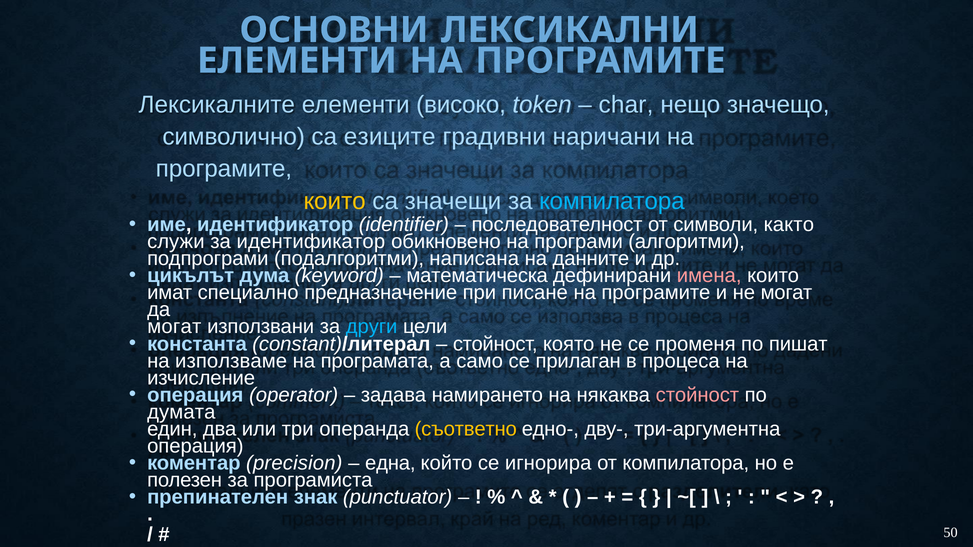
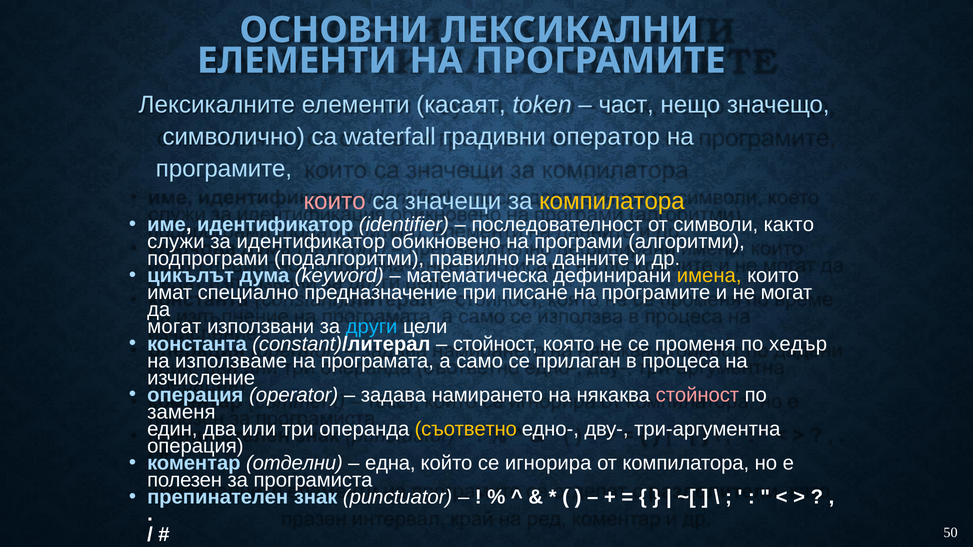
високо: високо -> касаят
char: char -> част
езиците: езиците -> waterfall
наричани: наричани -> оператор
които at (335, 201) colour: yellow -> pink
компилатора at (612, 201) colour: light blue -> yellow
написана: написана -> правилно
имена colour: pink -> yellow
пишат: пишат -> хедър
думата: думата -> заменя
precision: precision -> отделни
